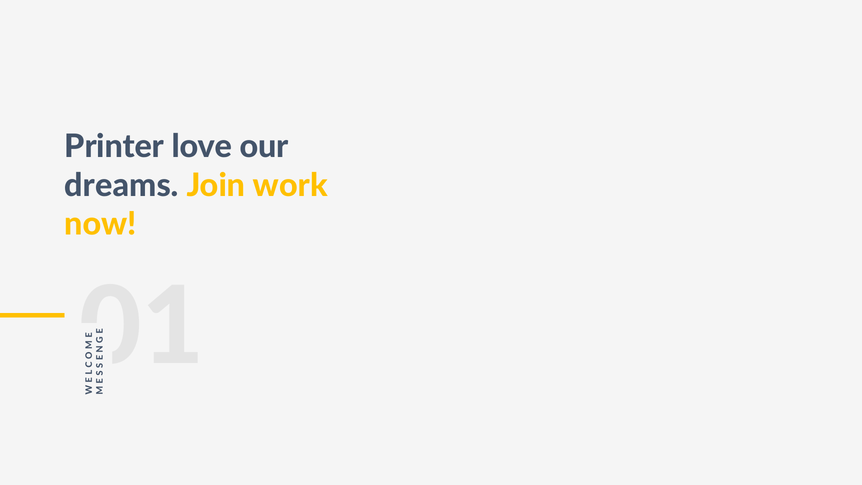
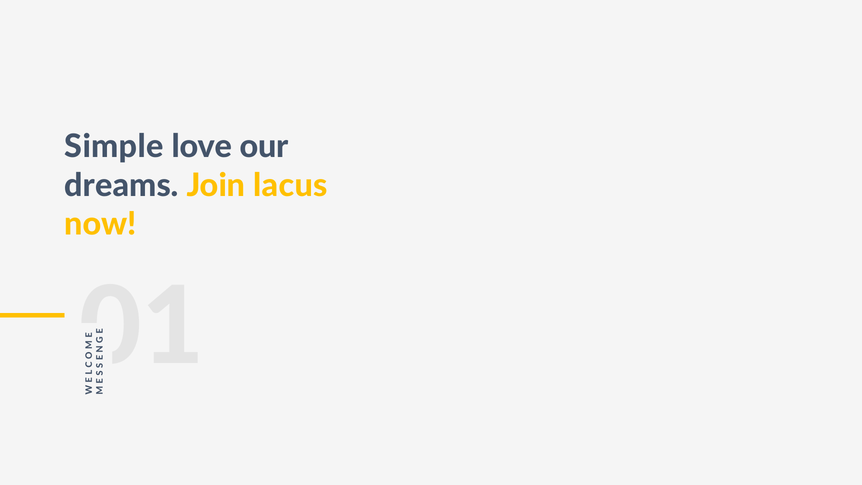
Printer: Printer -> Simple
work: work -> lacus
